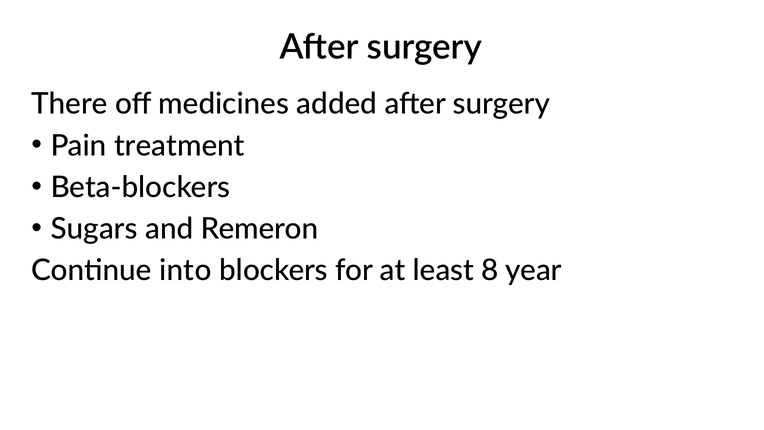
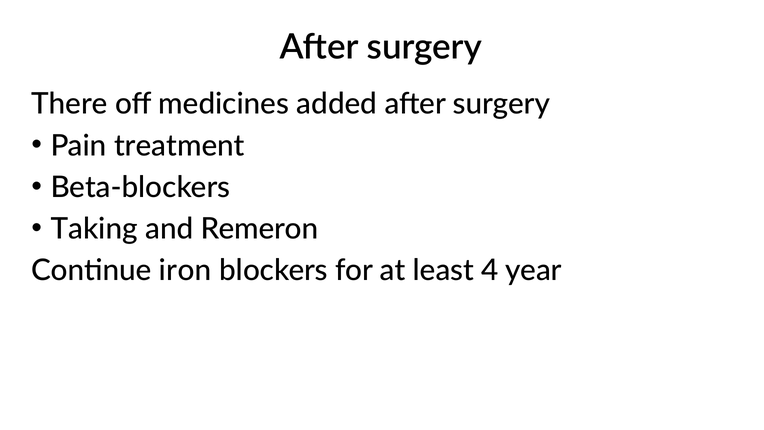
Sugars: Sugars -> Taking
into: into -> iron
8: 8 -> 4
